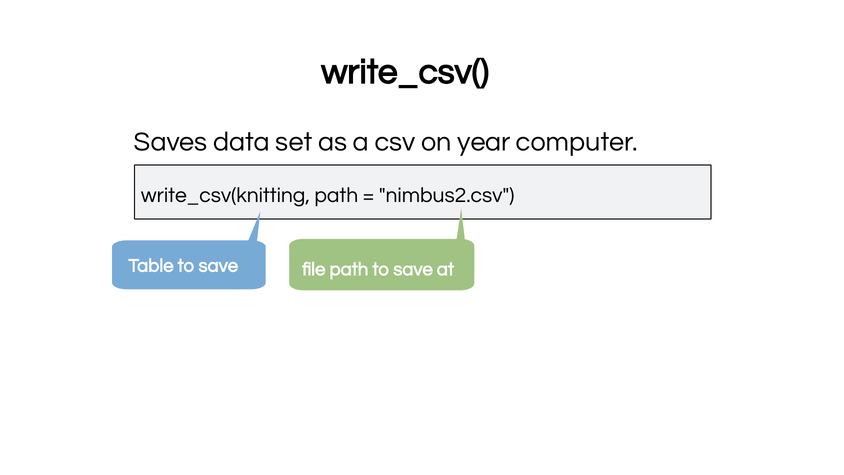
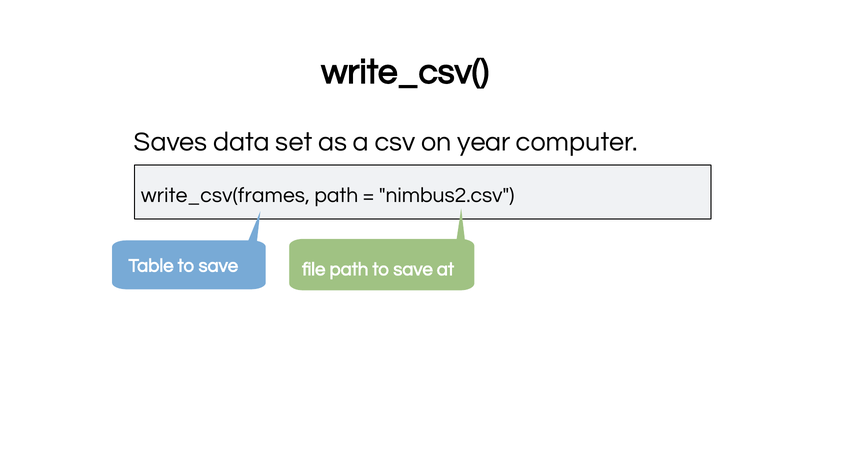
write_csv(knitting: write_csv(knitting -> write_csv(frames
